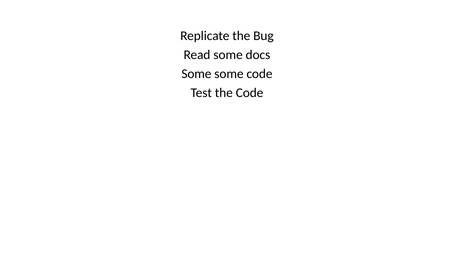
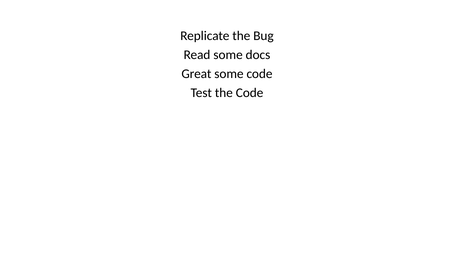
Some at (196, 74): Some -> Great
